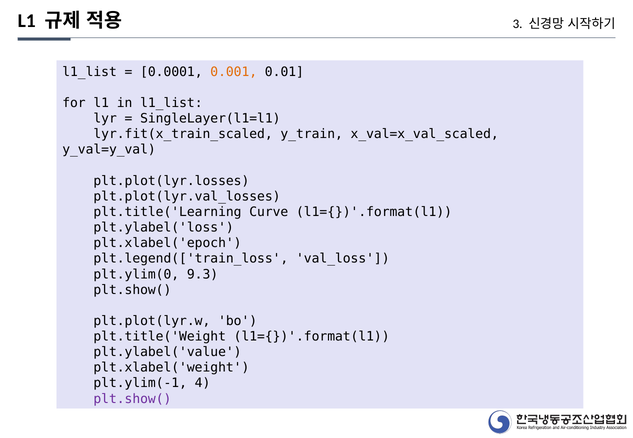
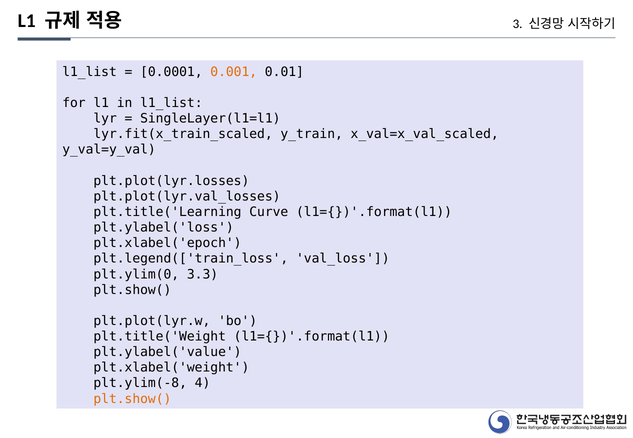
9.3: 9.3 -> 3.3
plt.ylim(-1: plt.ylim(-1 -> plt.ylim(-8
plt.show( at (132, 399) colour: purple -> orange
